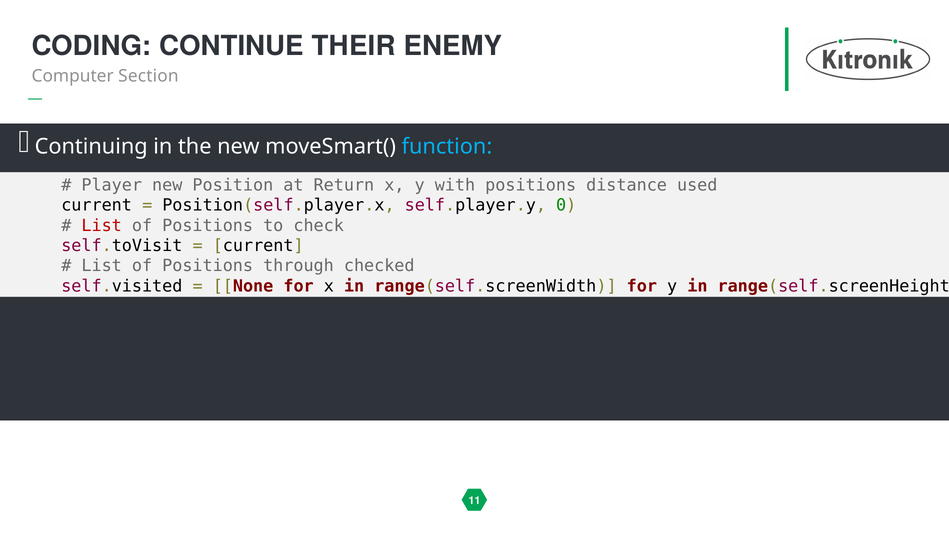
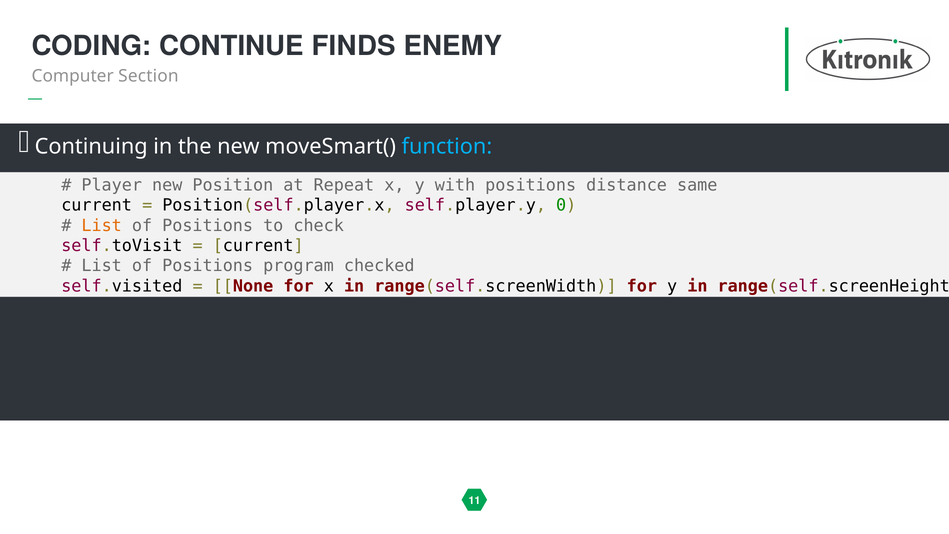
THEIR: THEIR -> FINDS
Return: Return -> Repeat
used: used -> same
List at (102, 226) colour: red -> orange
through: through -> program
